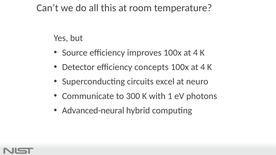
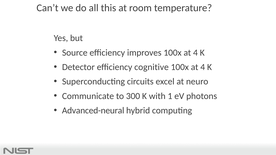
concepts: concepts -> cognitive
